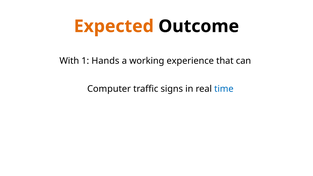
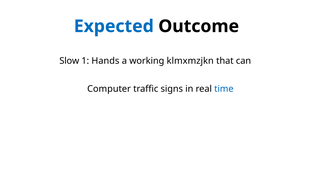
Expected colour: orange -> blue
With: With -> Slow
working experience: experience -> klmxmzjkn
